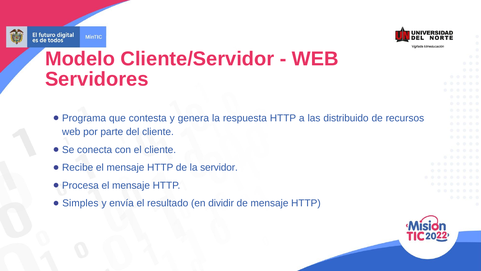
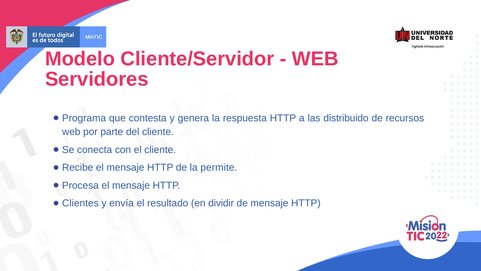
servidor: servidor -> permite
Simples: Simples -> Clientes
